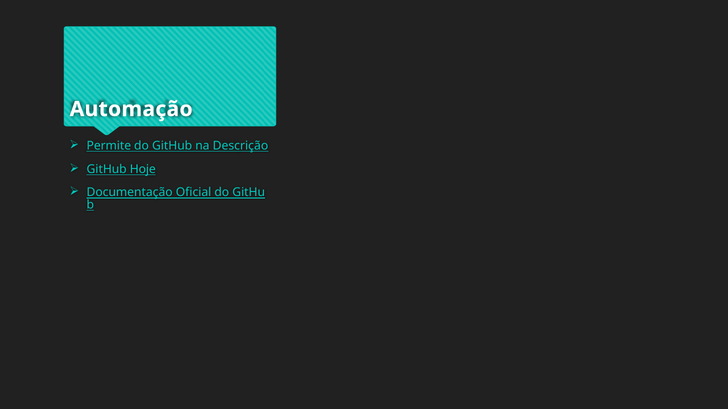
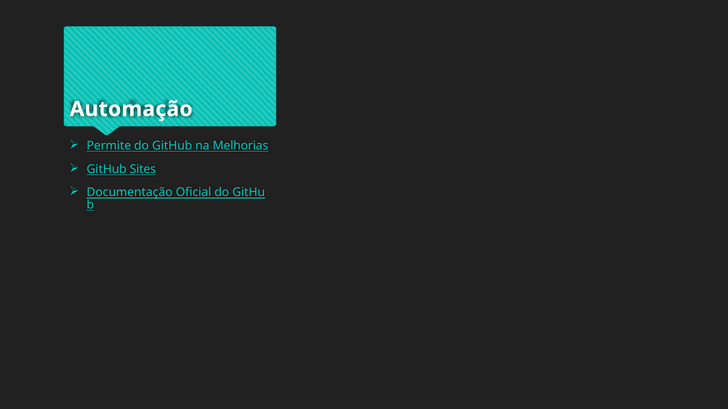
Descrição: Descrição -> Melhorias
Hoje: Hoje -> Sites
